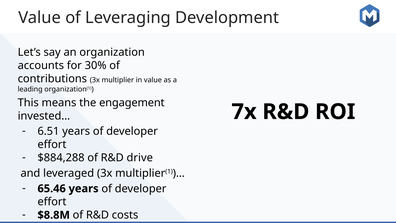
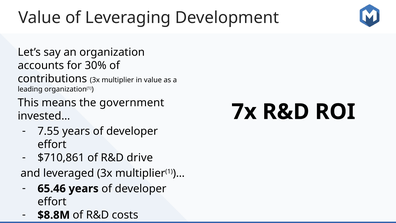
engagement: engagement -> government
6.51: 6.51 -> 7.55
$884,288: $884,288 -> $710,861
